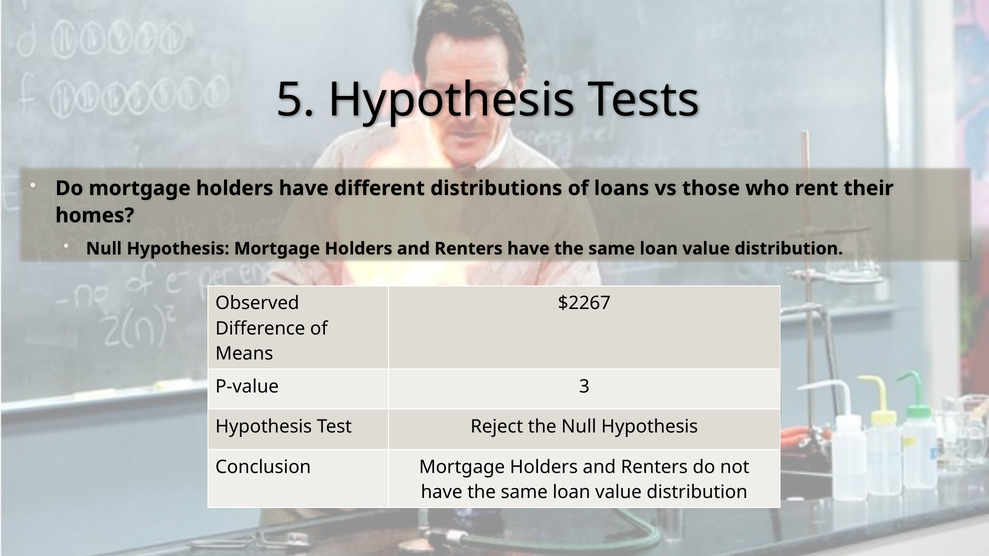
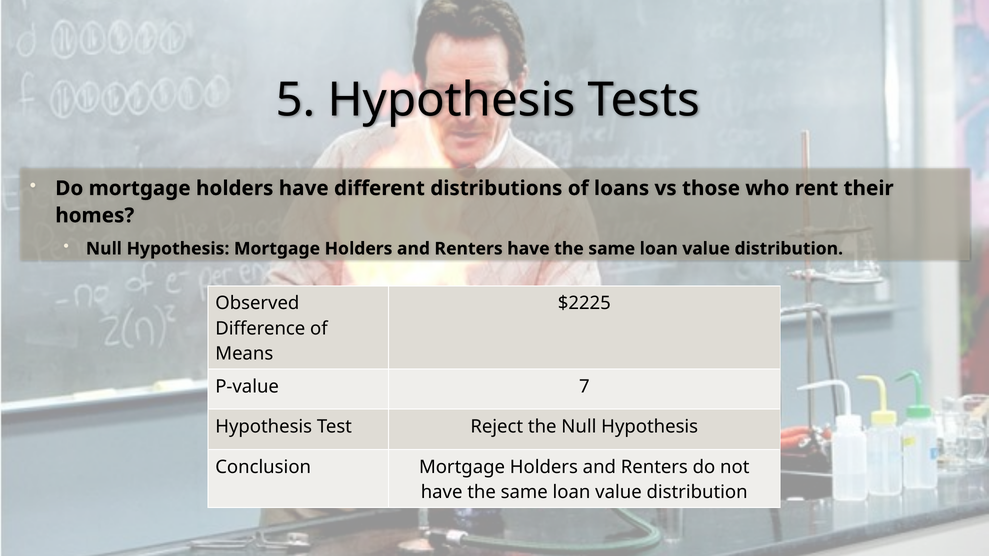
$2267: $2267 -> $2225
3: 3 -> 7
